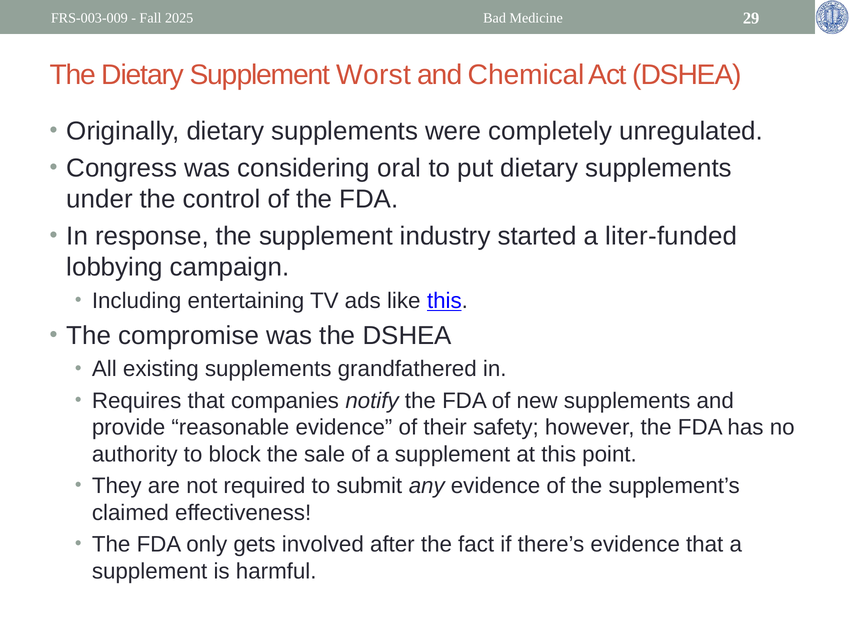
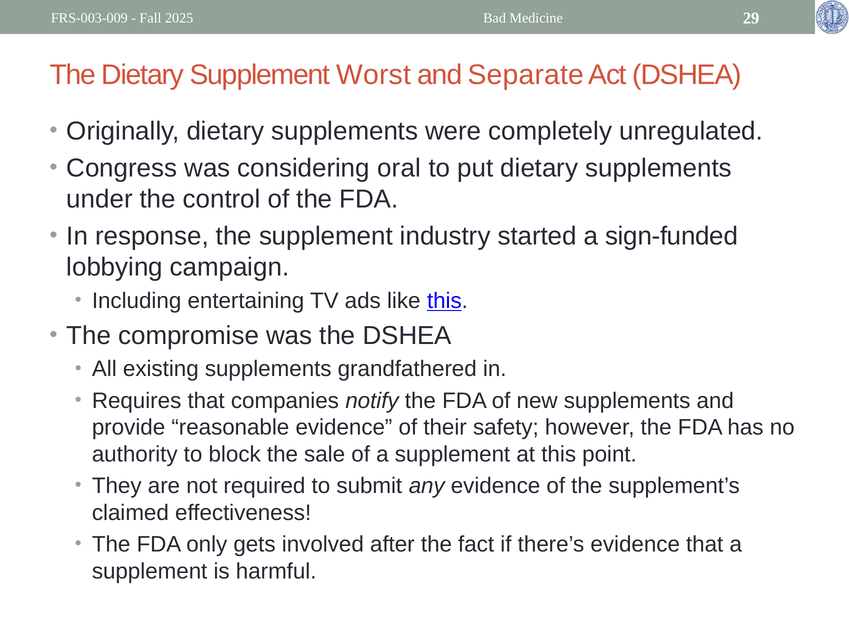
Chemical: Chemical -> Separate
liter-funded: liter-funded -> sign-funded
